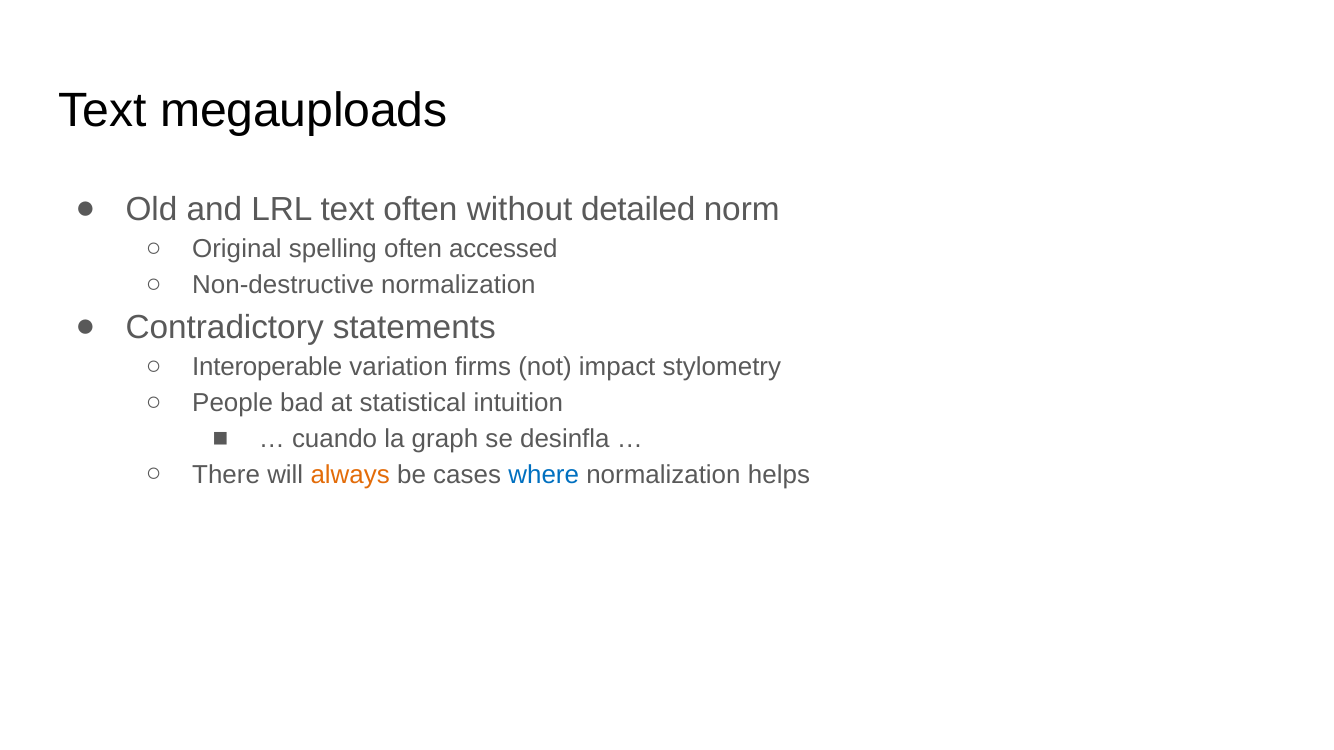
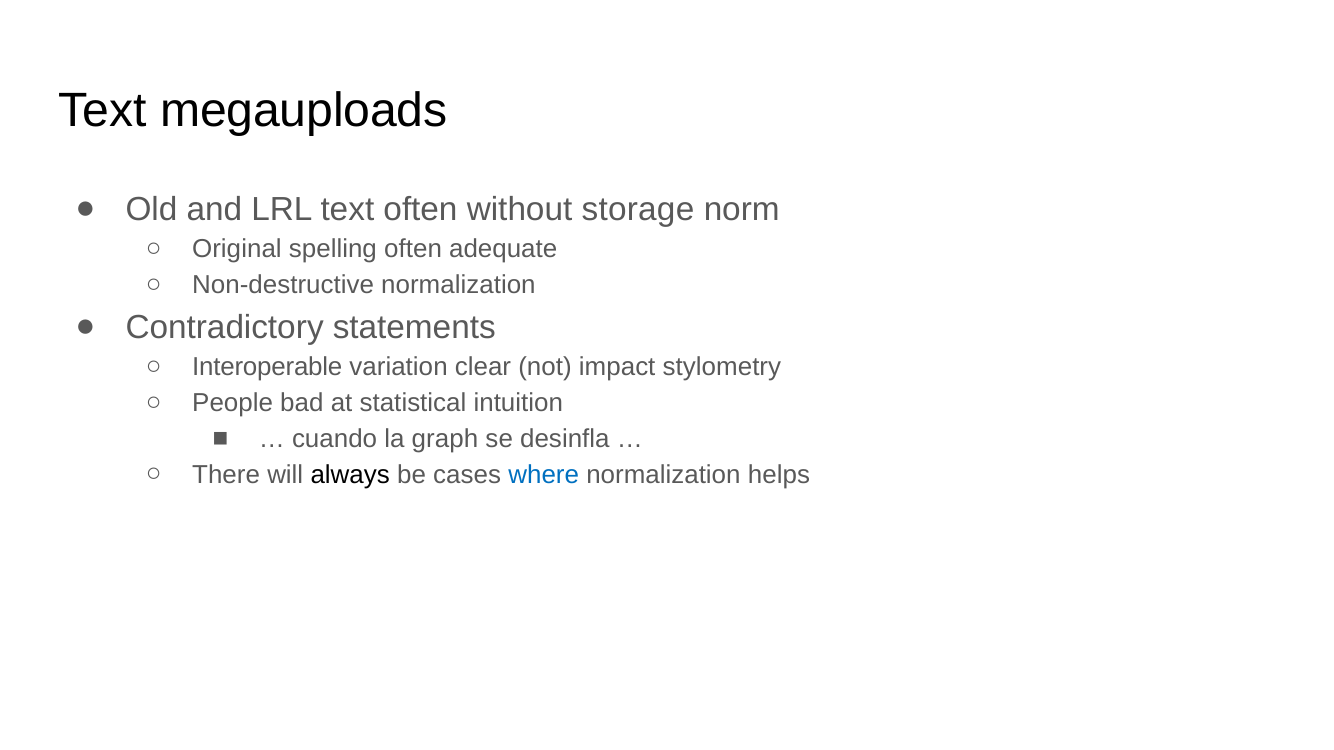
detailed: detailed -> storage
accessed: accessed -> adequate
firms: firms -> clear
always colour: orange -> black
